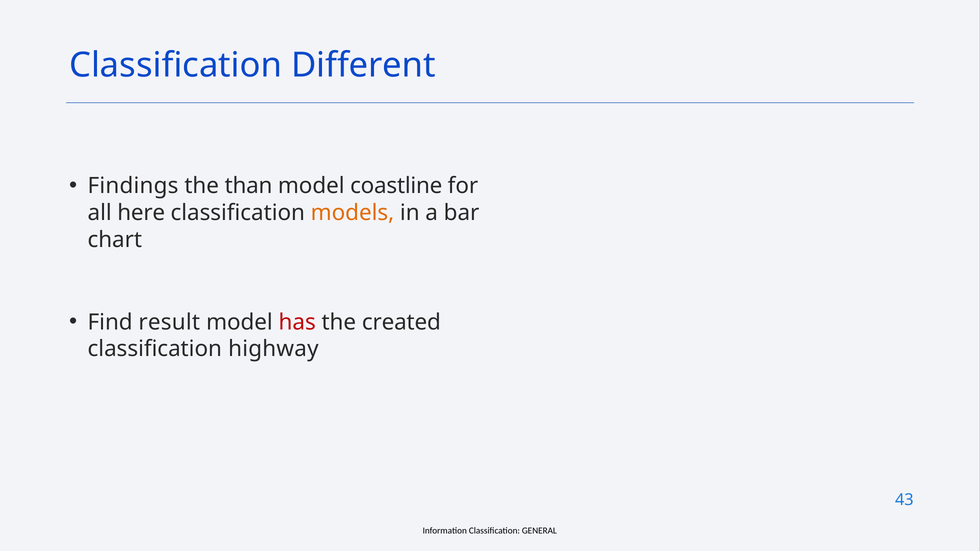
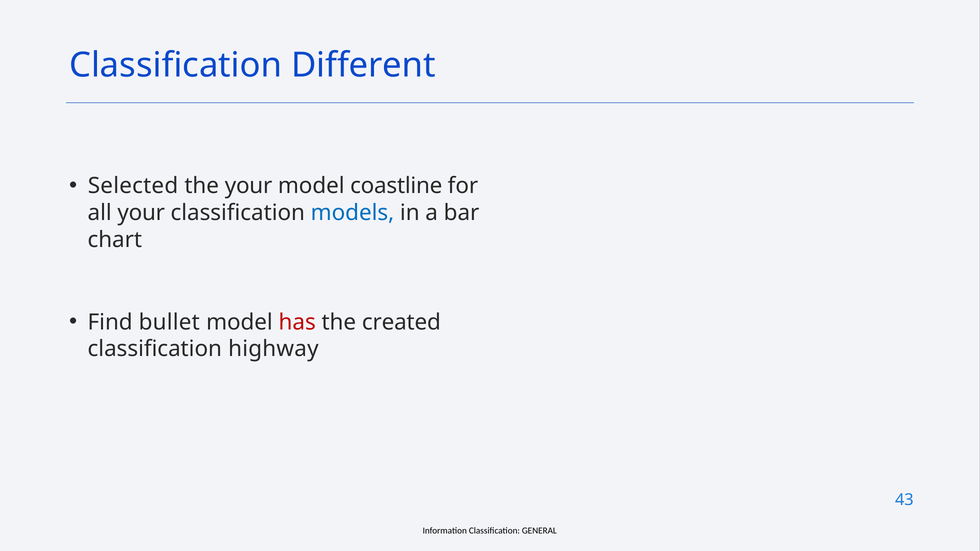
Findings: Findings -> Selected
the than: than -> your
all here: here -> your
models colour: orange -> blue
result: result -> bullet
